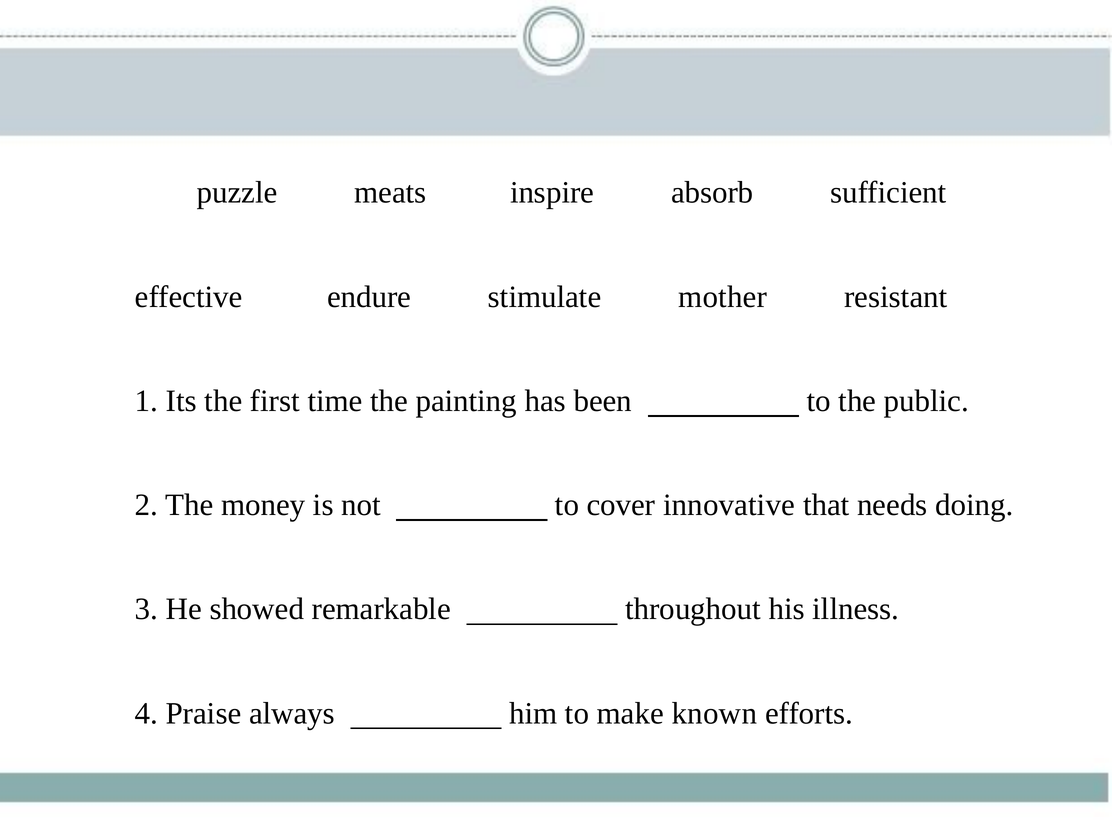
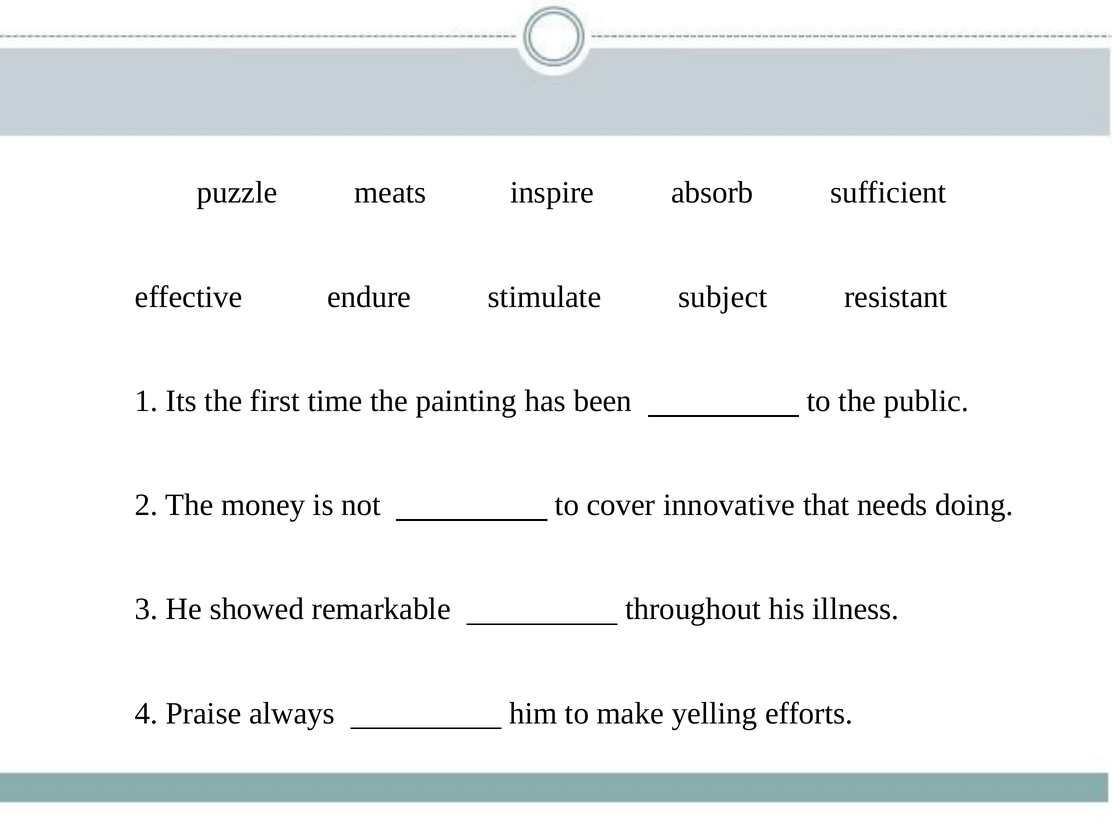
mother: mother -> subject
known: known -> yelling
